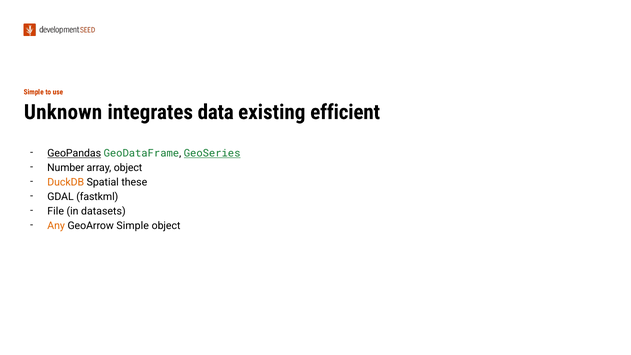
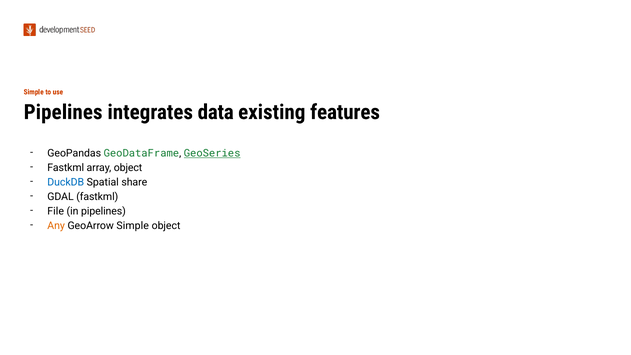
Unknown at (63, 112): Unknown -> Pipelines
efficient: efficient -> features
GeoPandas underline: present -> none
Number at (66, 168): Number -> Fastkml
DuckDB colour: orange -> blue
these: these -> share
in datasets: datasets -> pipelines
